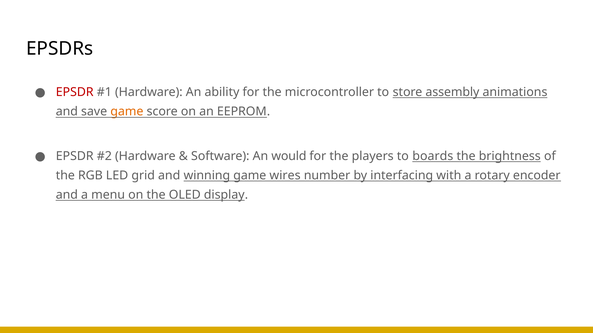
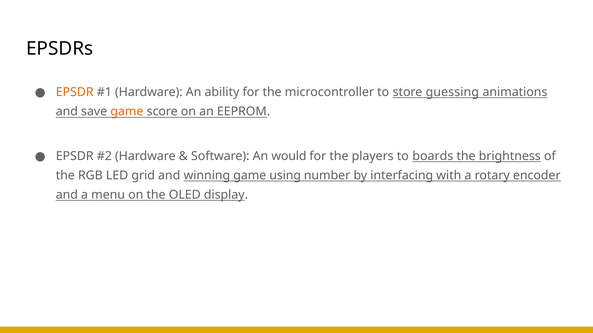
EPSDR at (75, 92) colour: red -> orange
assembly: assembly -> guessing
wires: wires -> using
